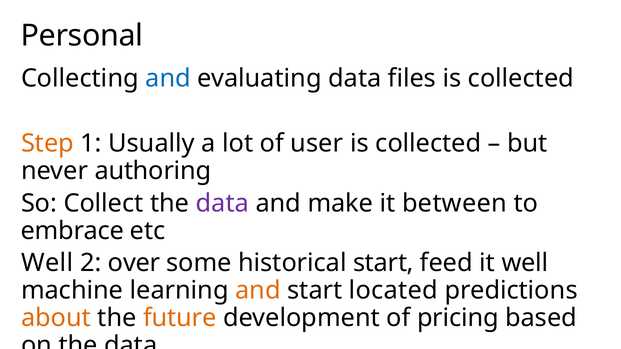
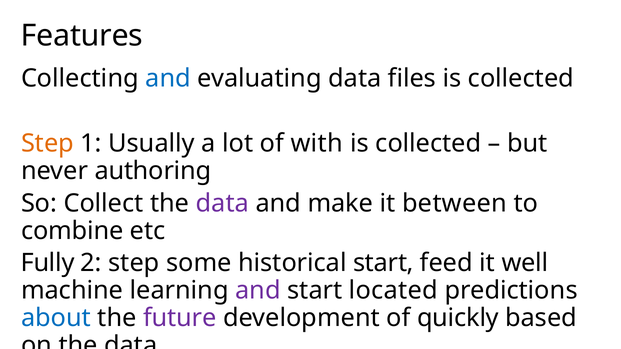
Personal: Personal -> Features
user: user -> with
embrace: embrace -> combine
Well at (47, 263): Well -> Fully
2 over: over -> step
and at (258, 291) colour: orange -> purple
about colour: orange -> blue
future colour: orange -> purple
pricing: pricing -> quickly
